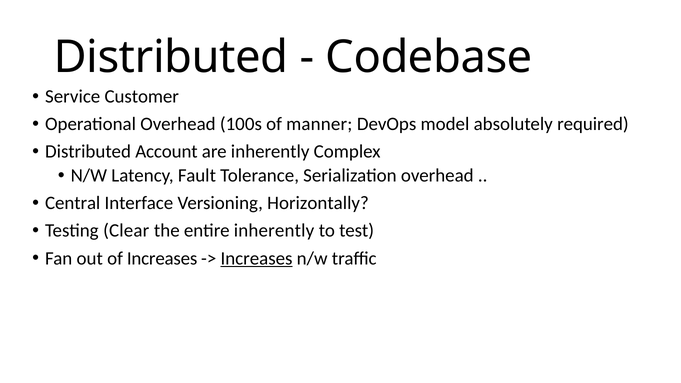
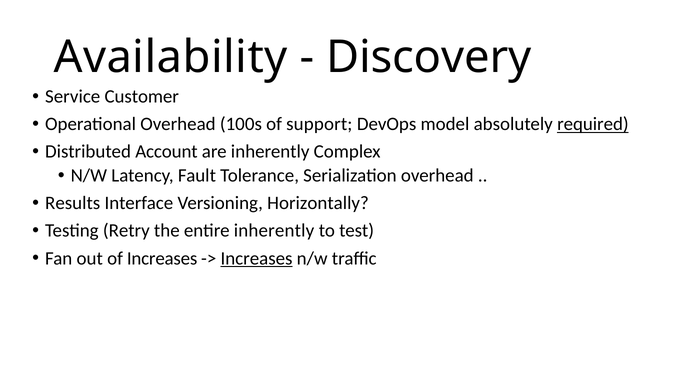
Distributed at (171, 57): Distributed -> Availability
Codebase: Codebase -> Discovery
manner: manner -> support
required underline: none -> present
Central: Central -> Results
Clear: Clear -> Retry
